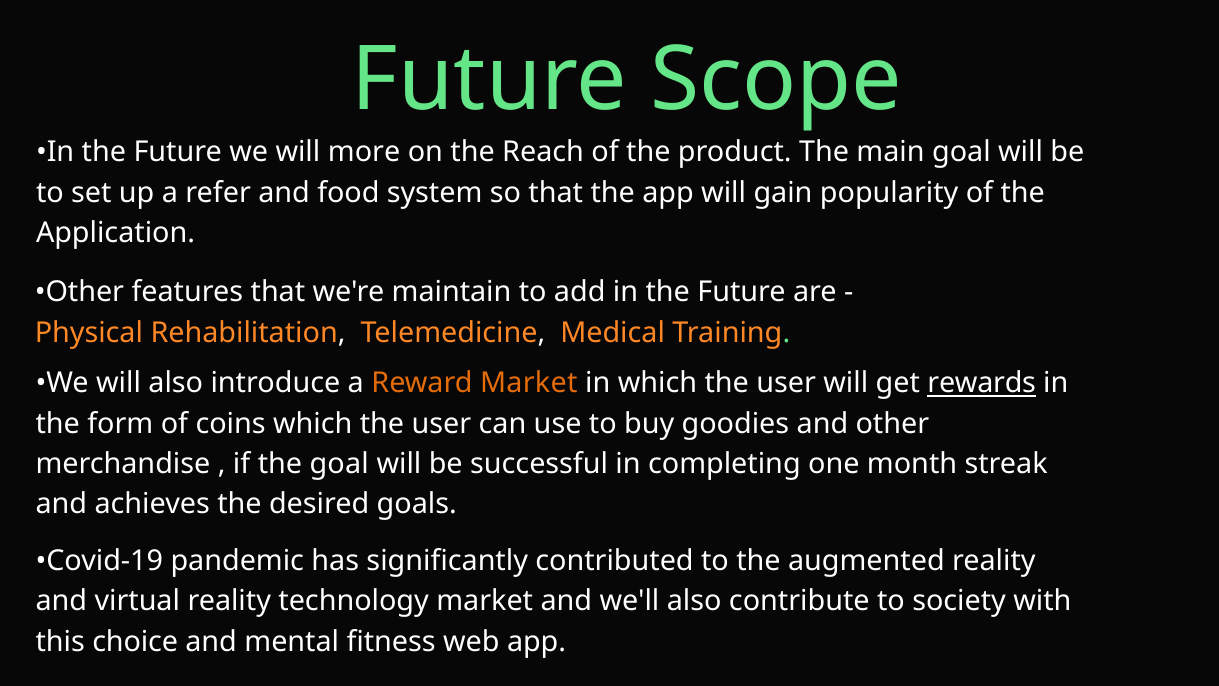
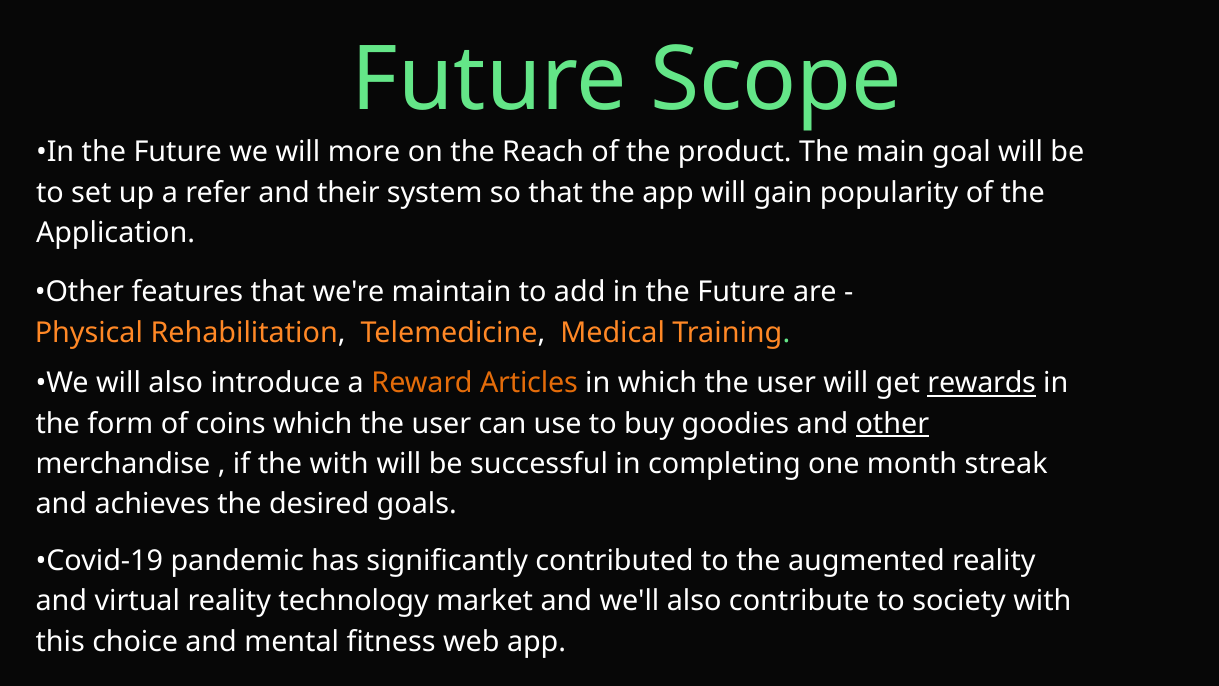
food: food -> their
Reward Market: Market -> Articles
other at (892, 423) underline: none -> present
the goal: goal -> with
